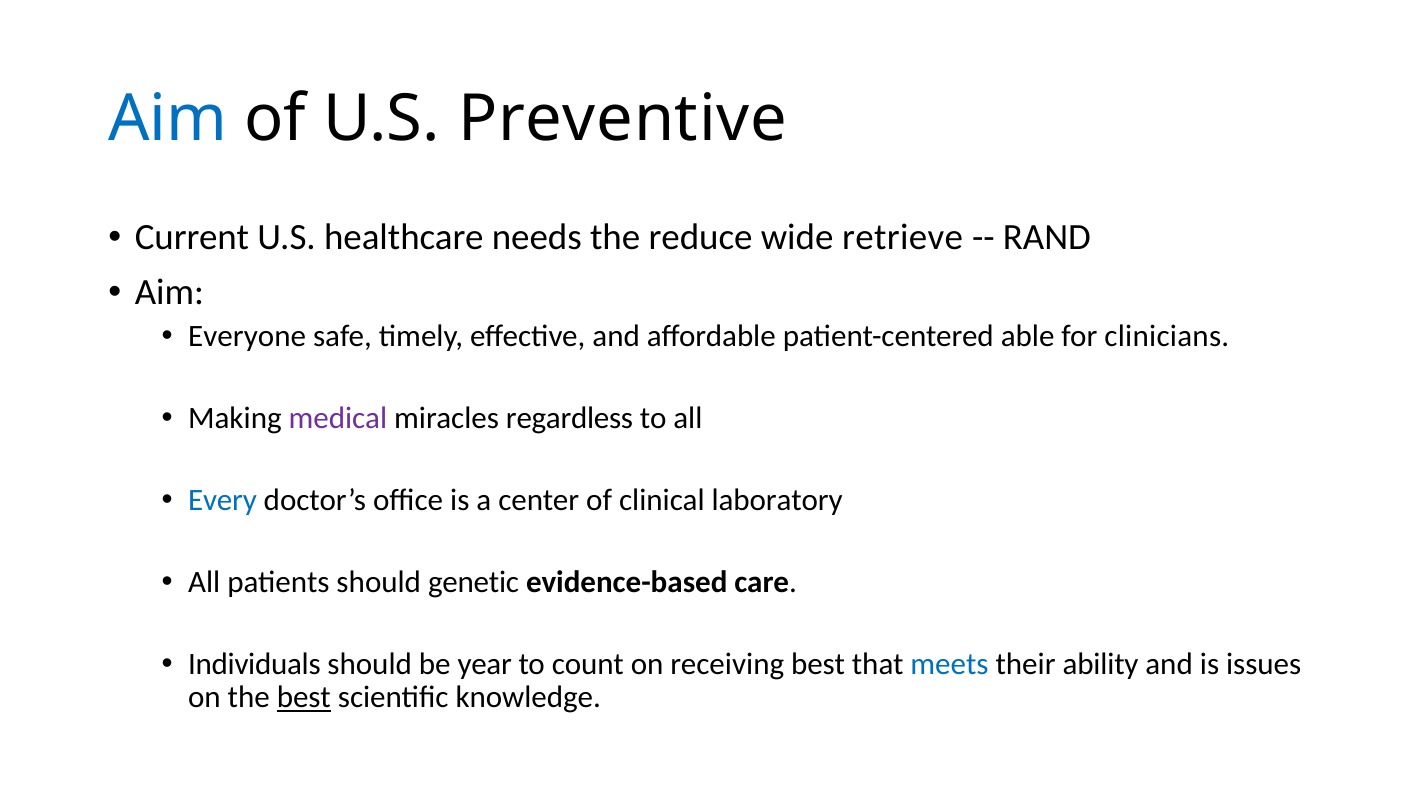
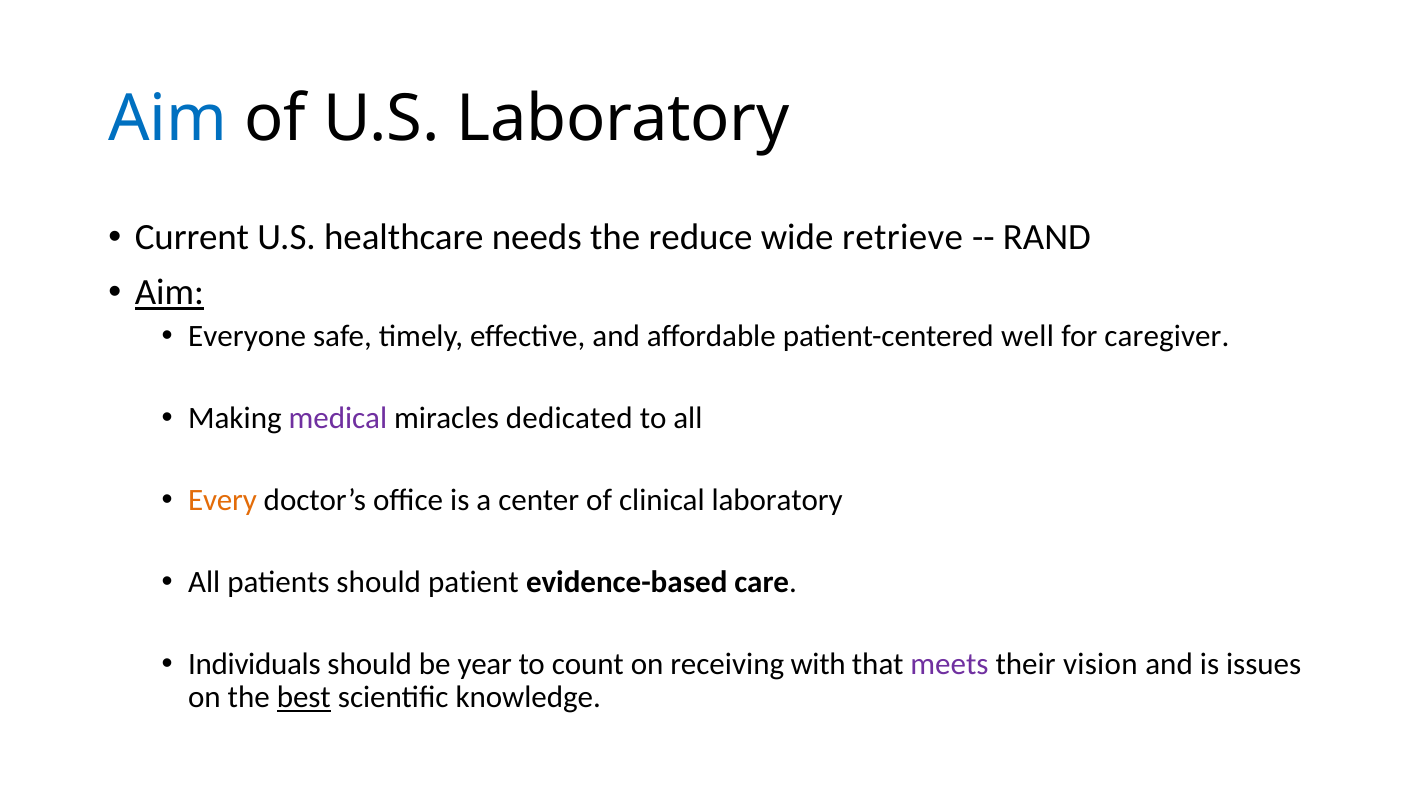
U.S Preventive: Preventive -> Laboratory
Aim at (169, 292) underline: none -> present
able: able -> well
clinicians: clinicians -> caregiver
regardless: regardless -> dedicated
Every colour: blue -> orange
genetic: genetic -> patient
receiving best: best -> with
meets colour: blue -> purple
ability: ability -> vision
